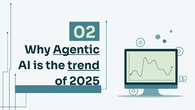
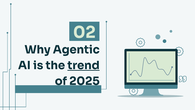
Agentic underline: present -> none
